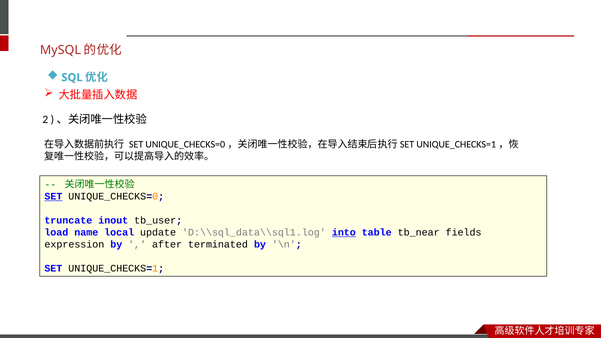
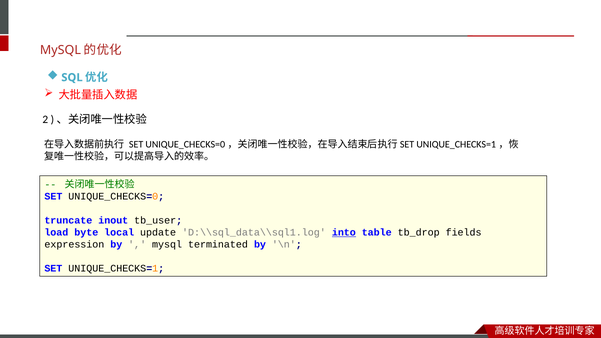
SET at (53, 197) underline: present -> none
name: name -> byte
tb_near: tb_near -> tb_drop
after at (167, 245): after -> mysql
